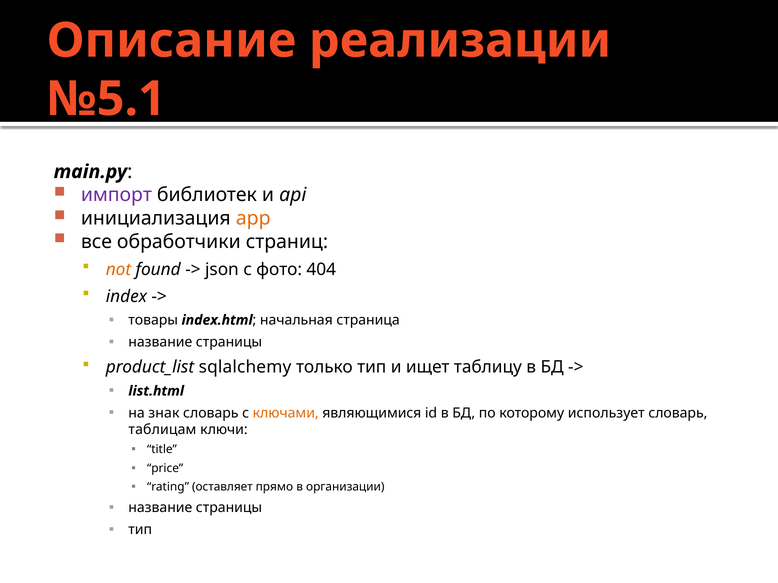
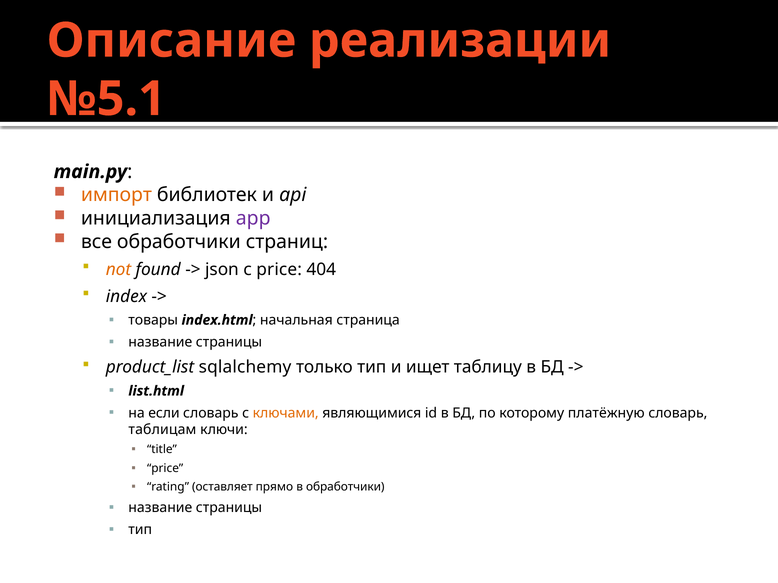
импорт colour: purple -> orange
app colour: orange -> purple
с фото: фото -> price
знак: знак -> если
использует: использует -> платёжную
в организации: организации -> обработчики
